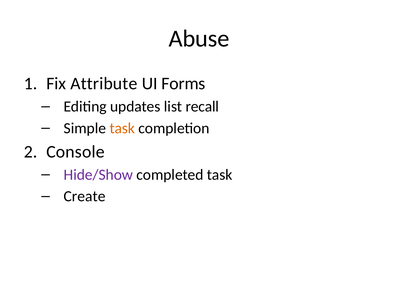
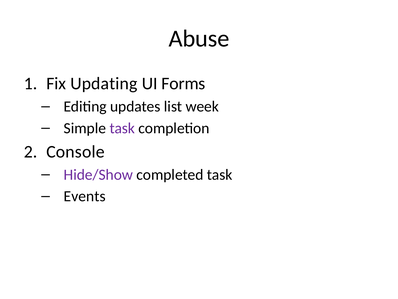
Attribute: Attribute -> Updating
recall: recall -> week
task at (122, 128) colour: orange -> purple
Create: Create -> Events
